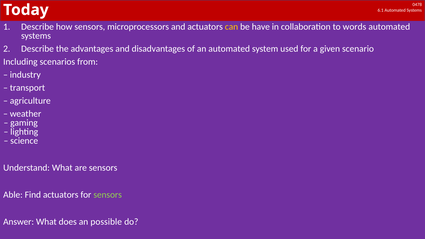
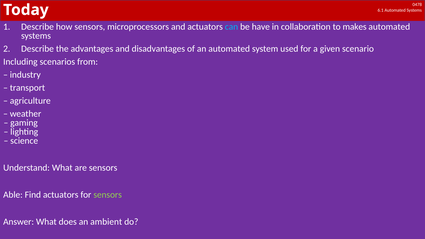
can colour: yellow -> light blue
words: words -> makes
possible: possible -> ambient
